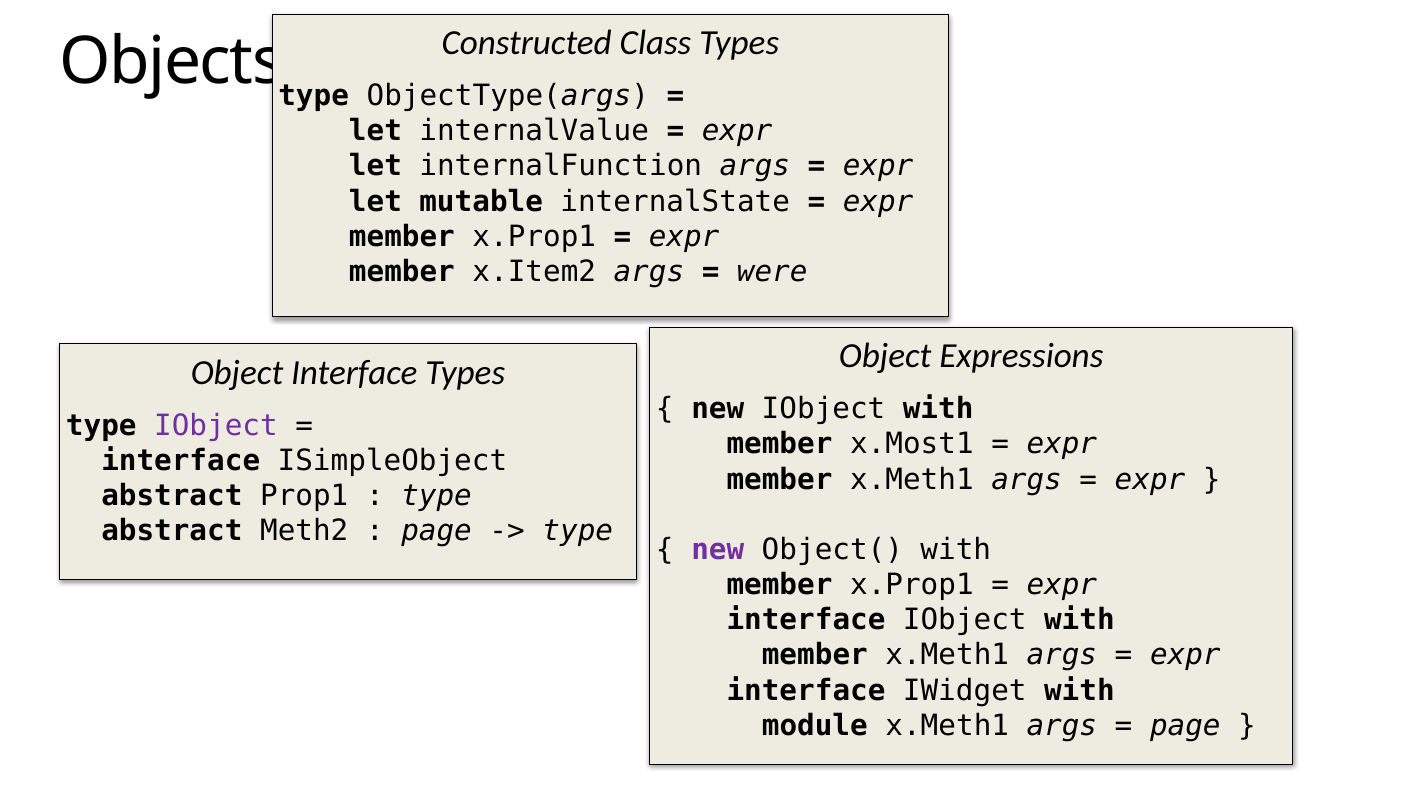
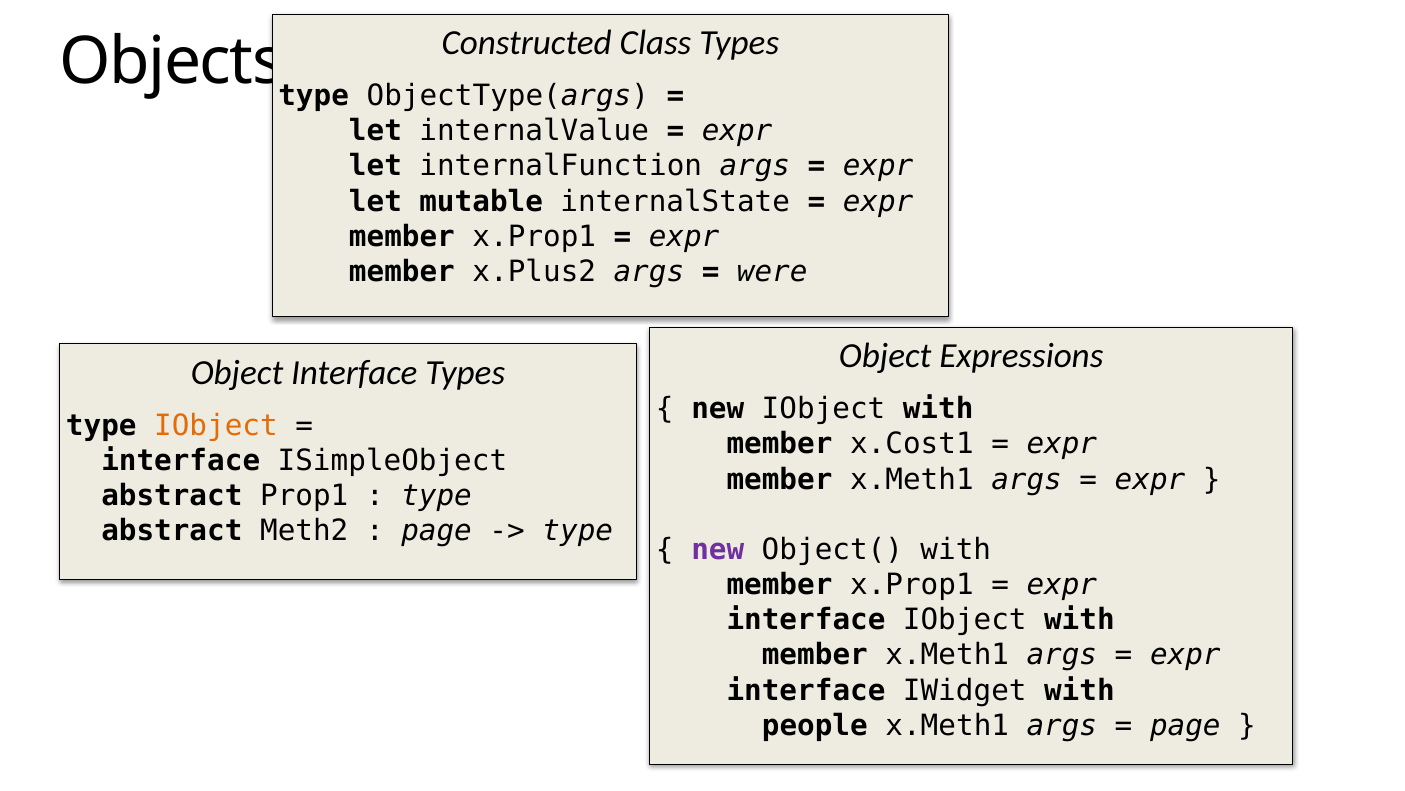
x.Item2: x.Item2 -> x.Plus2
IObject at (216, 425) colour: purple -> orange
x.Most1: x.Most1 -> x.Cost1
module: module -> people
